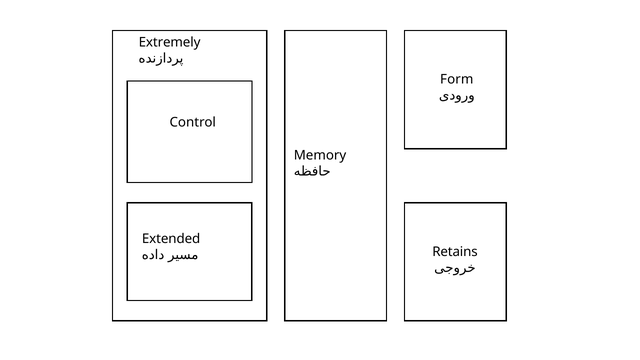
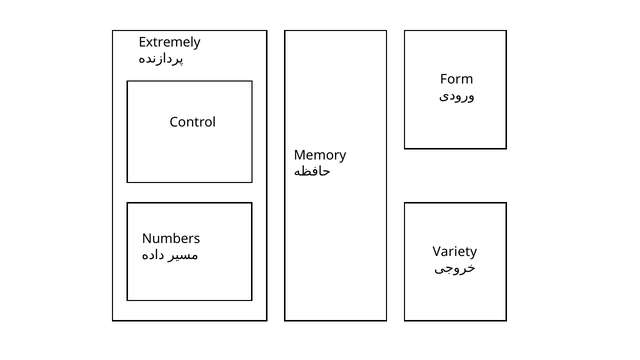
Extended: Extended -> Numbers
Retains: Retains -> Variety
